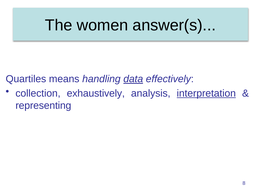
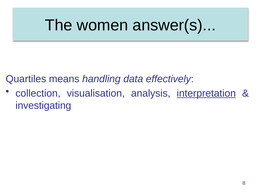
data underline: present -> none
exhaustively: exhaustively -> visualisation
representing: representing -> investigating
